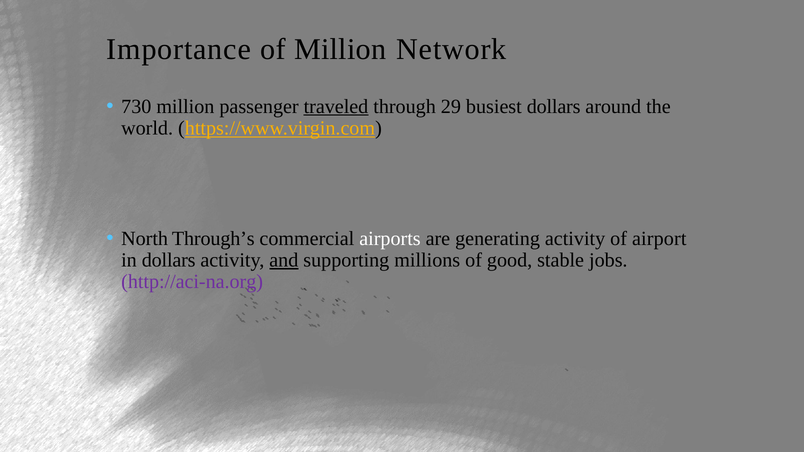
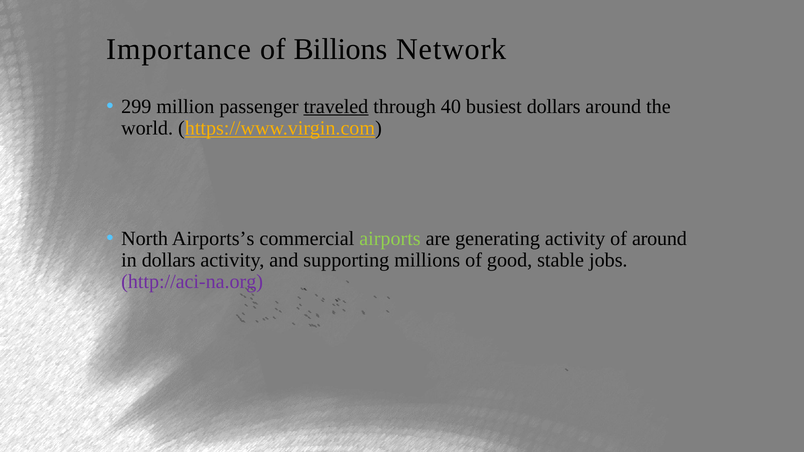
of Million: Million -> Billions
730: 730 -> 299
29: 29 -> 40
Through’s: Through’s -> Airports’s
airports colour: white -> light green
of airport: airport -> around
and underline: present -> none
